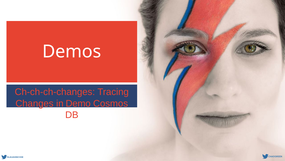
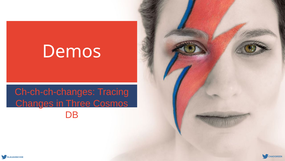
Demo: Demo -> Three
